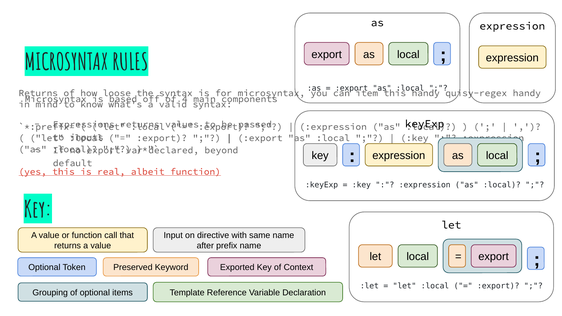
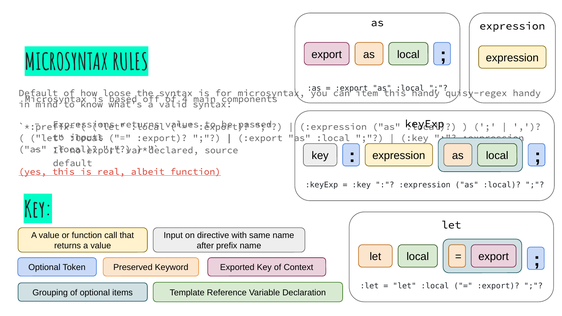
Returns at (38, 93): Returns -> Default
beyond: beyond -> source
